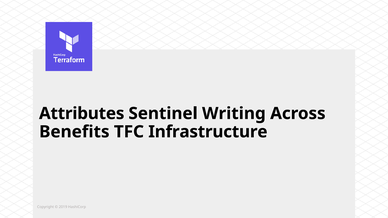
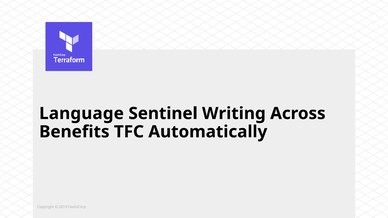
Attributes: Attributes -> Language
Infrastructure: Infrastructure -> Automatically
